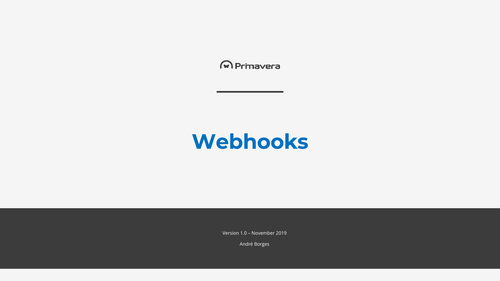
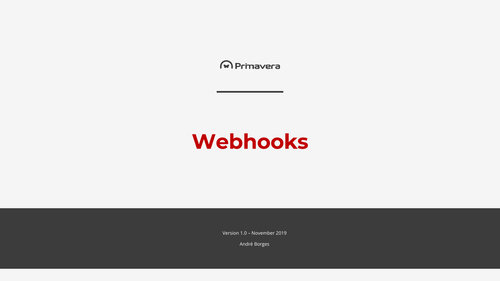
Webhooks colour: blue -> red
